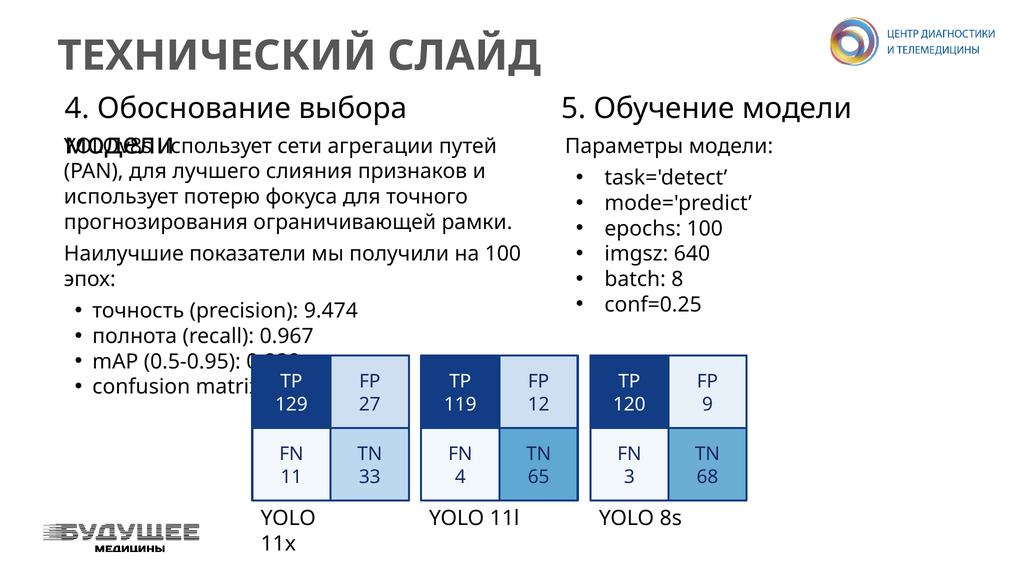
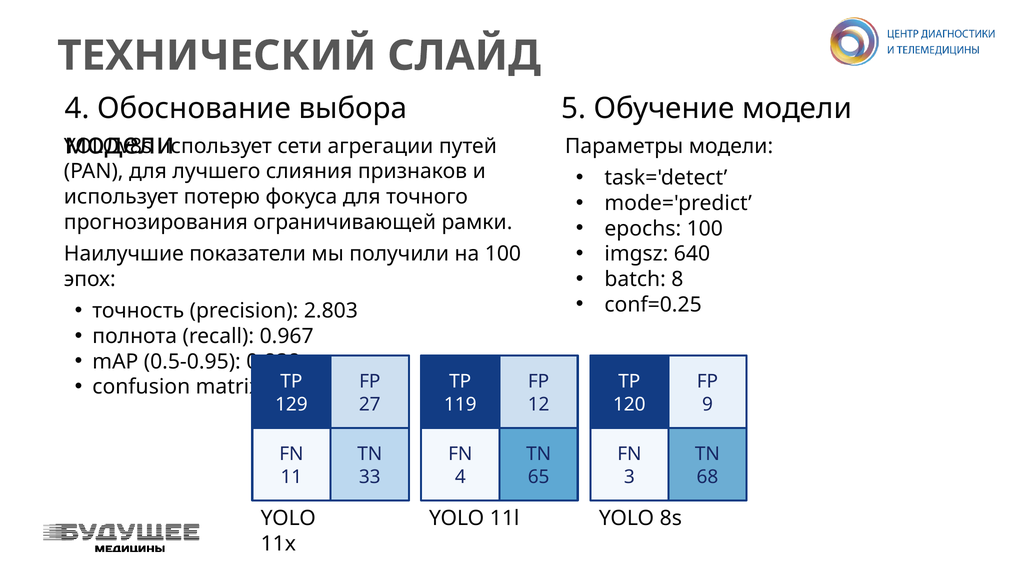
9.474: 9.474 -> 2.803
